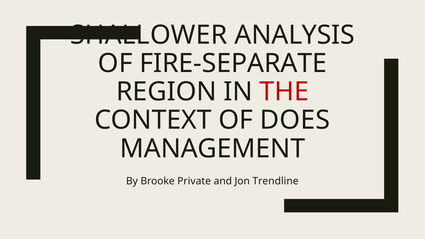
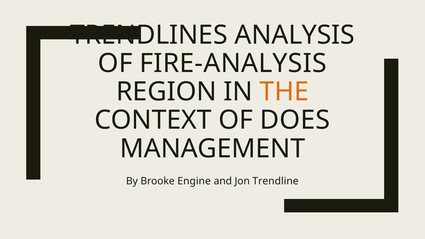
SHALLOWER: SHALLOWER -> TRENDLINES
FIRE-SEPARATE: FIRE-SEPARATE -> FIRE-ANALYSIS
THE colour: red -> orange
Private: Private -> Engine
